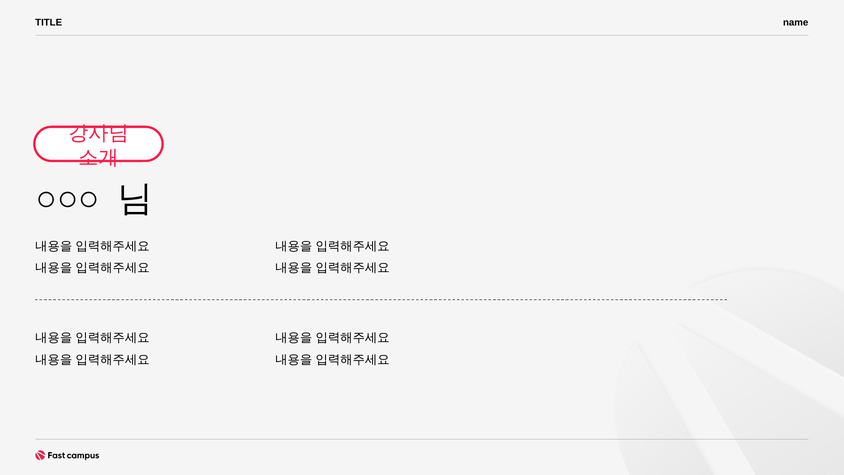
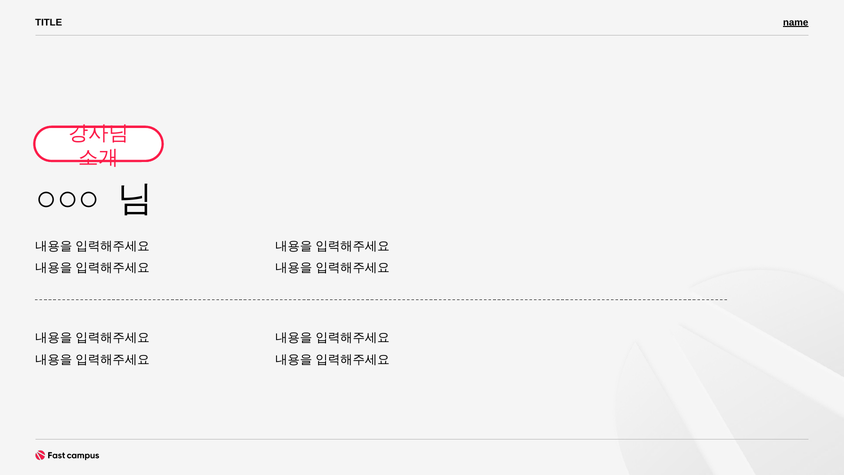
name underline: none -> present
